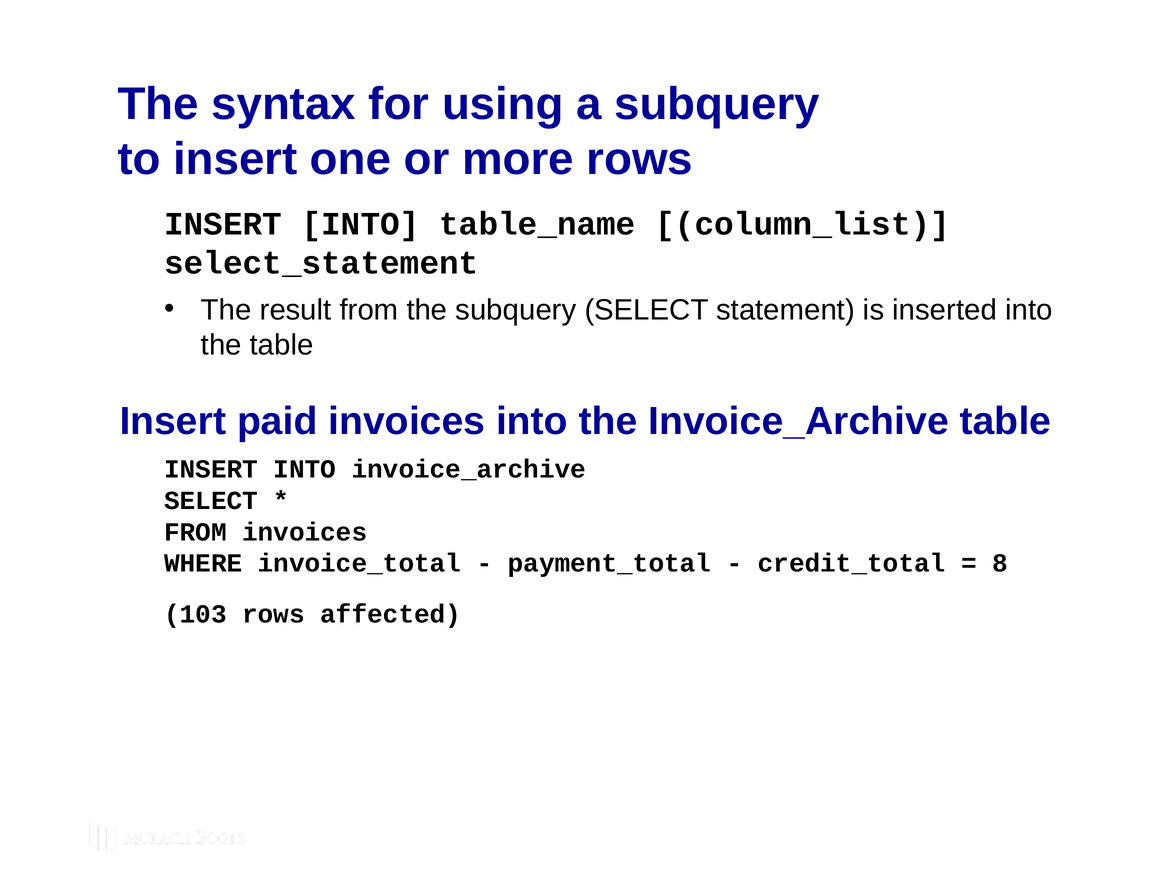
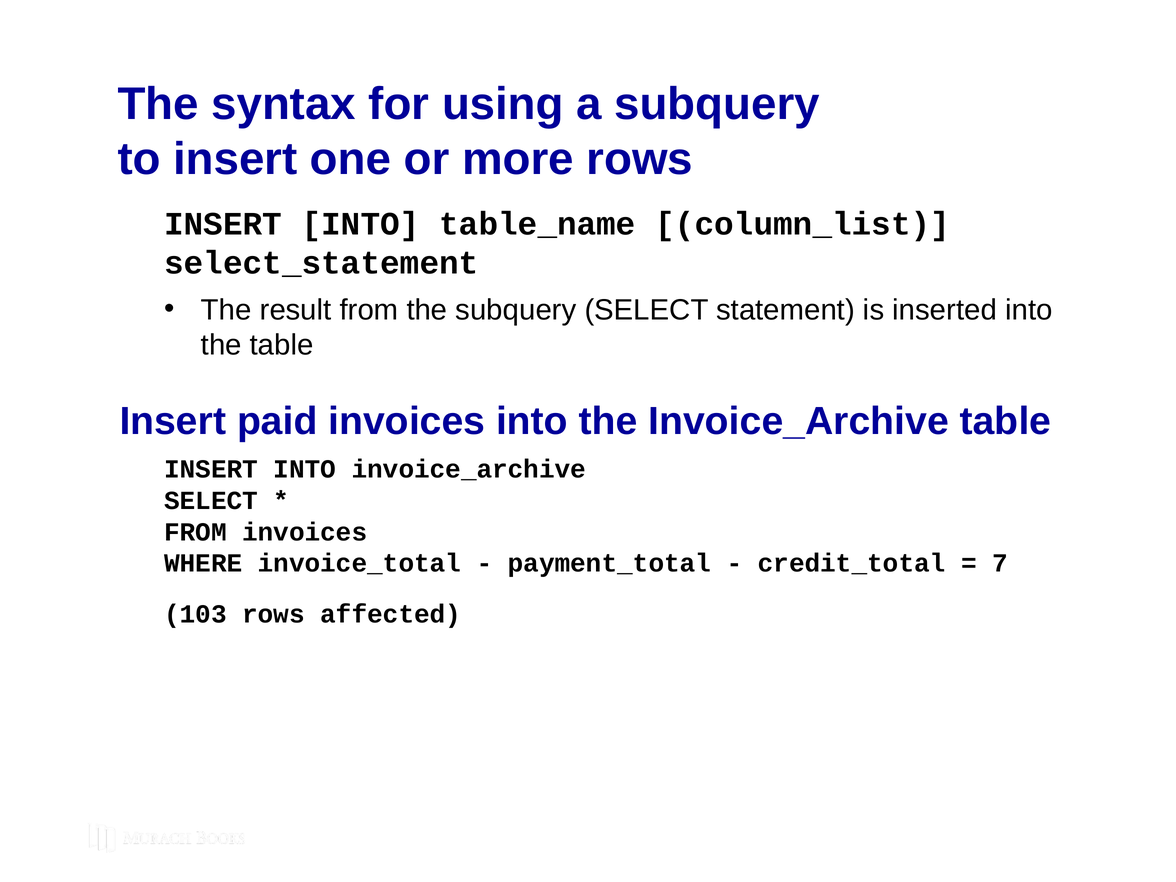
8: 8 -> 7
